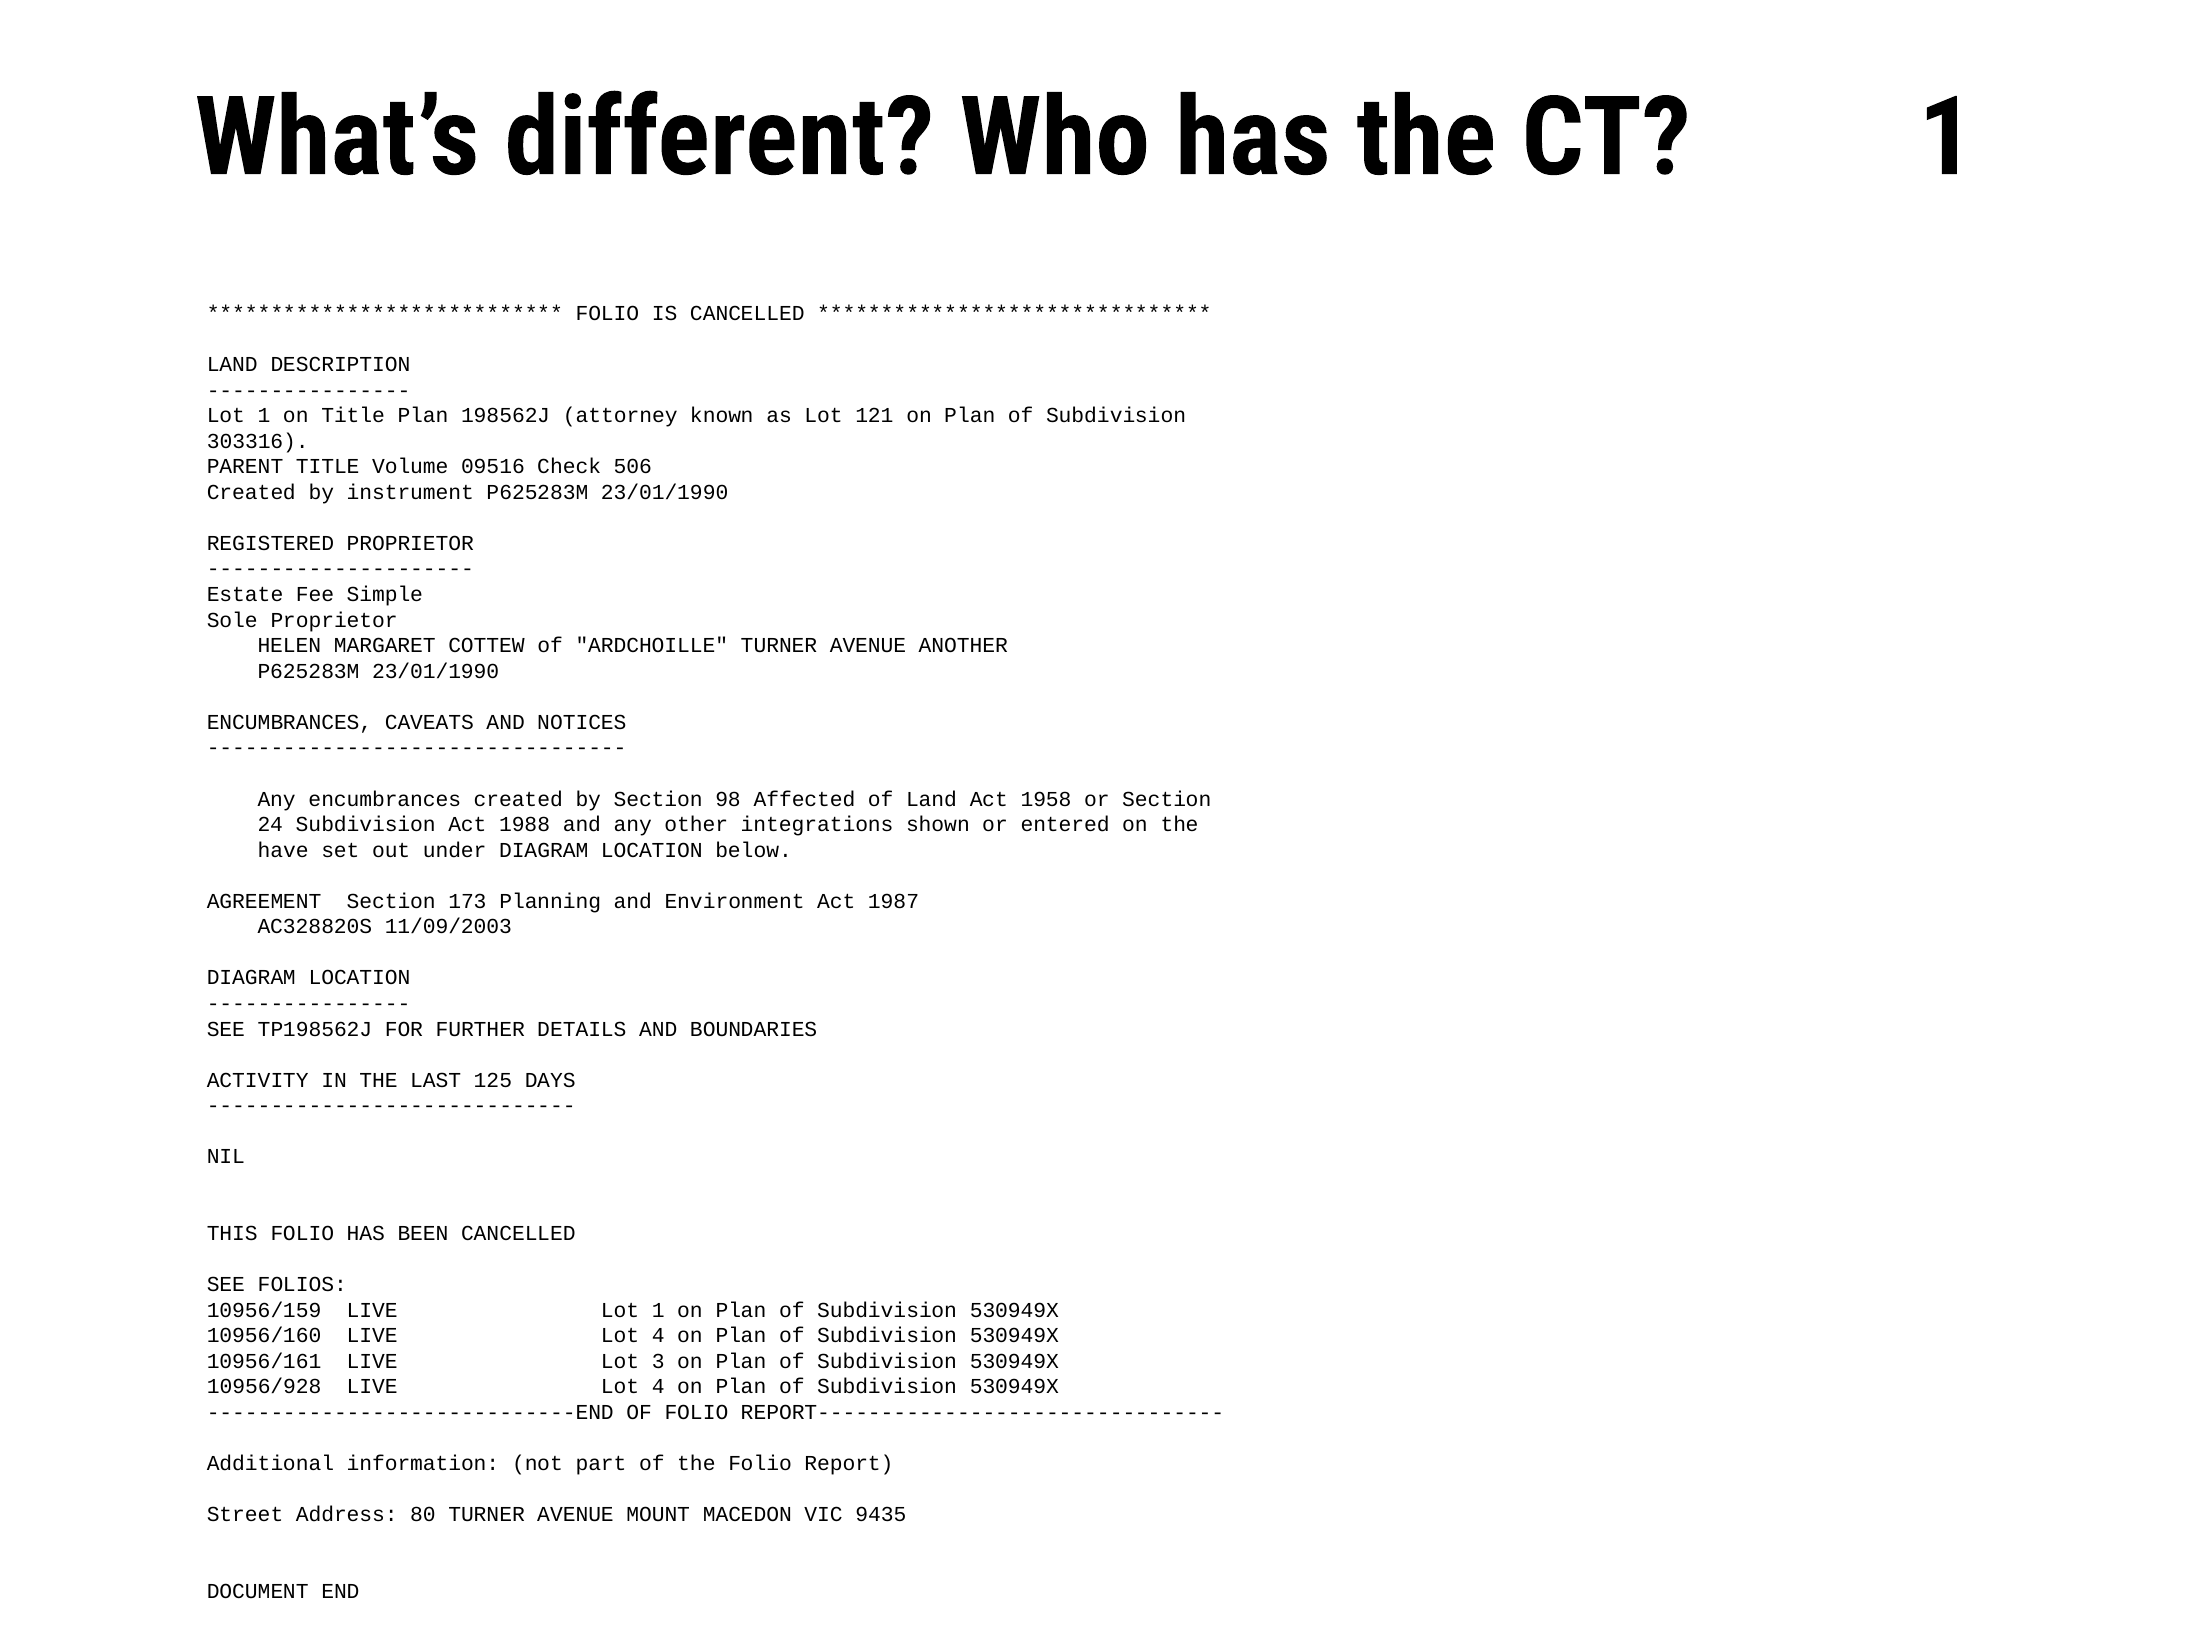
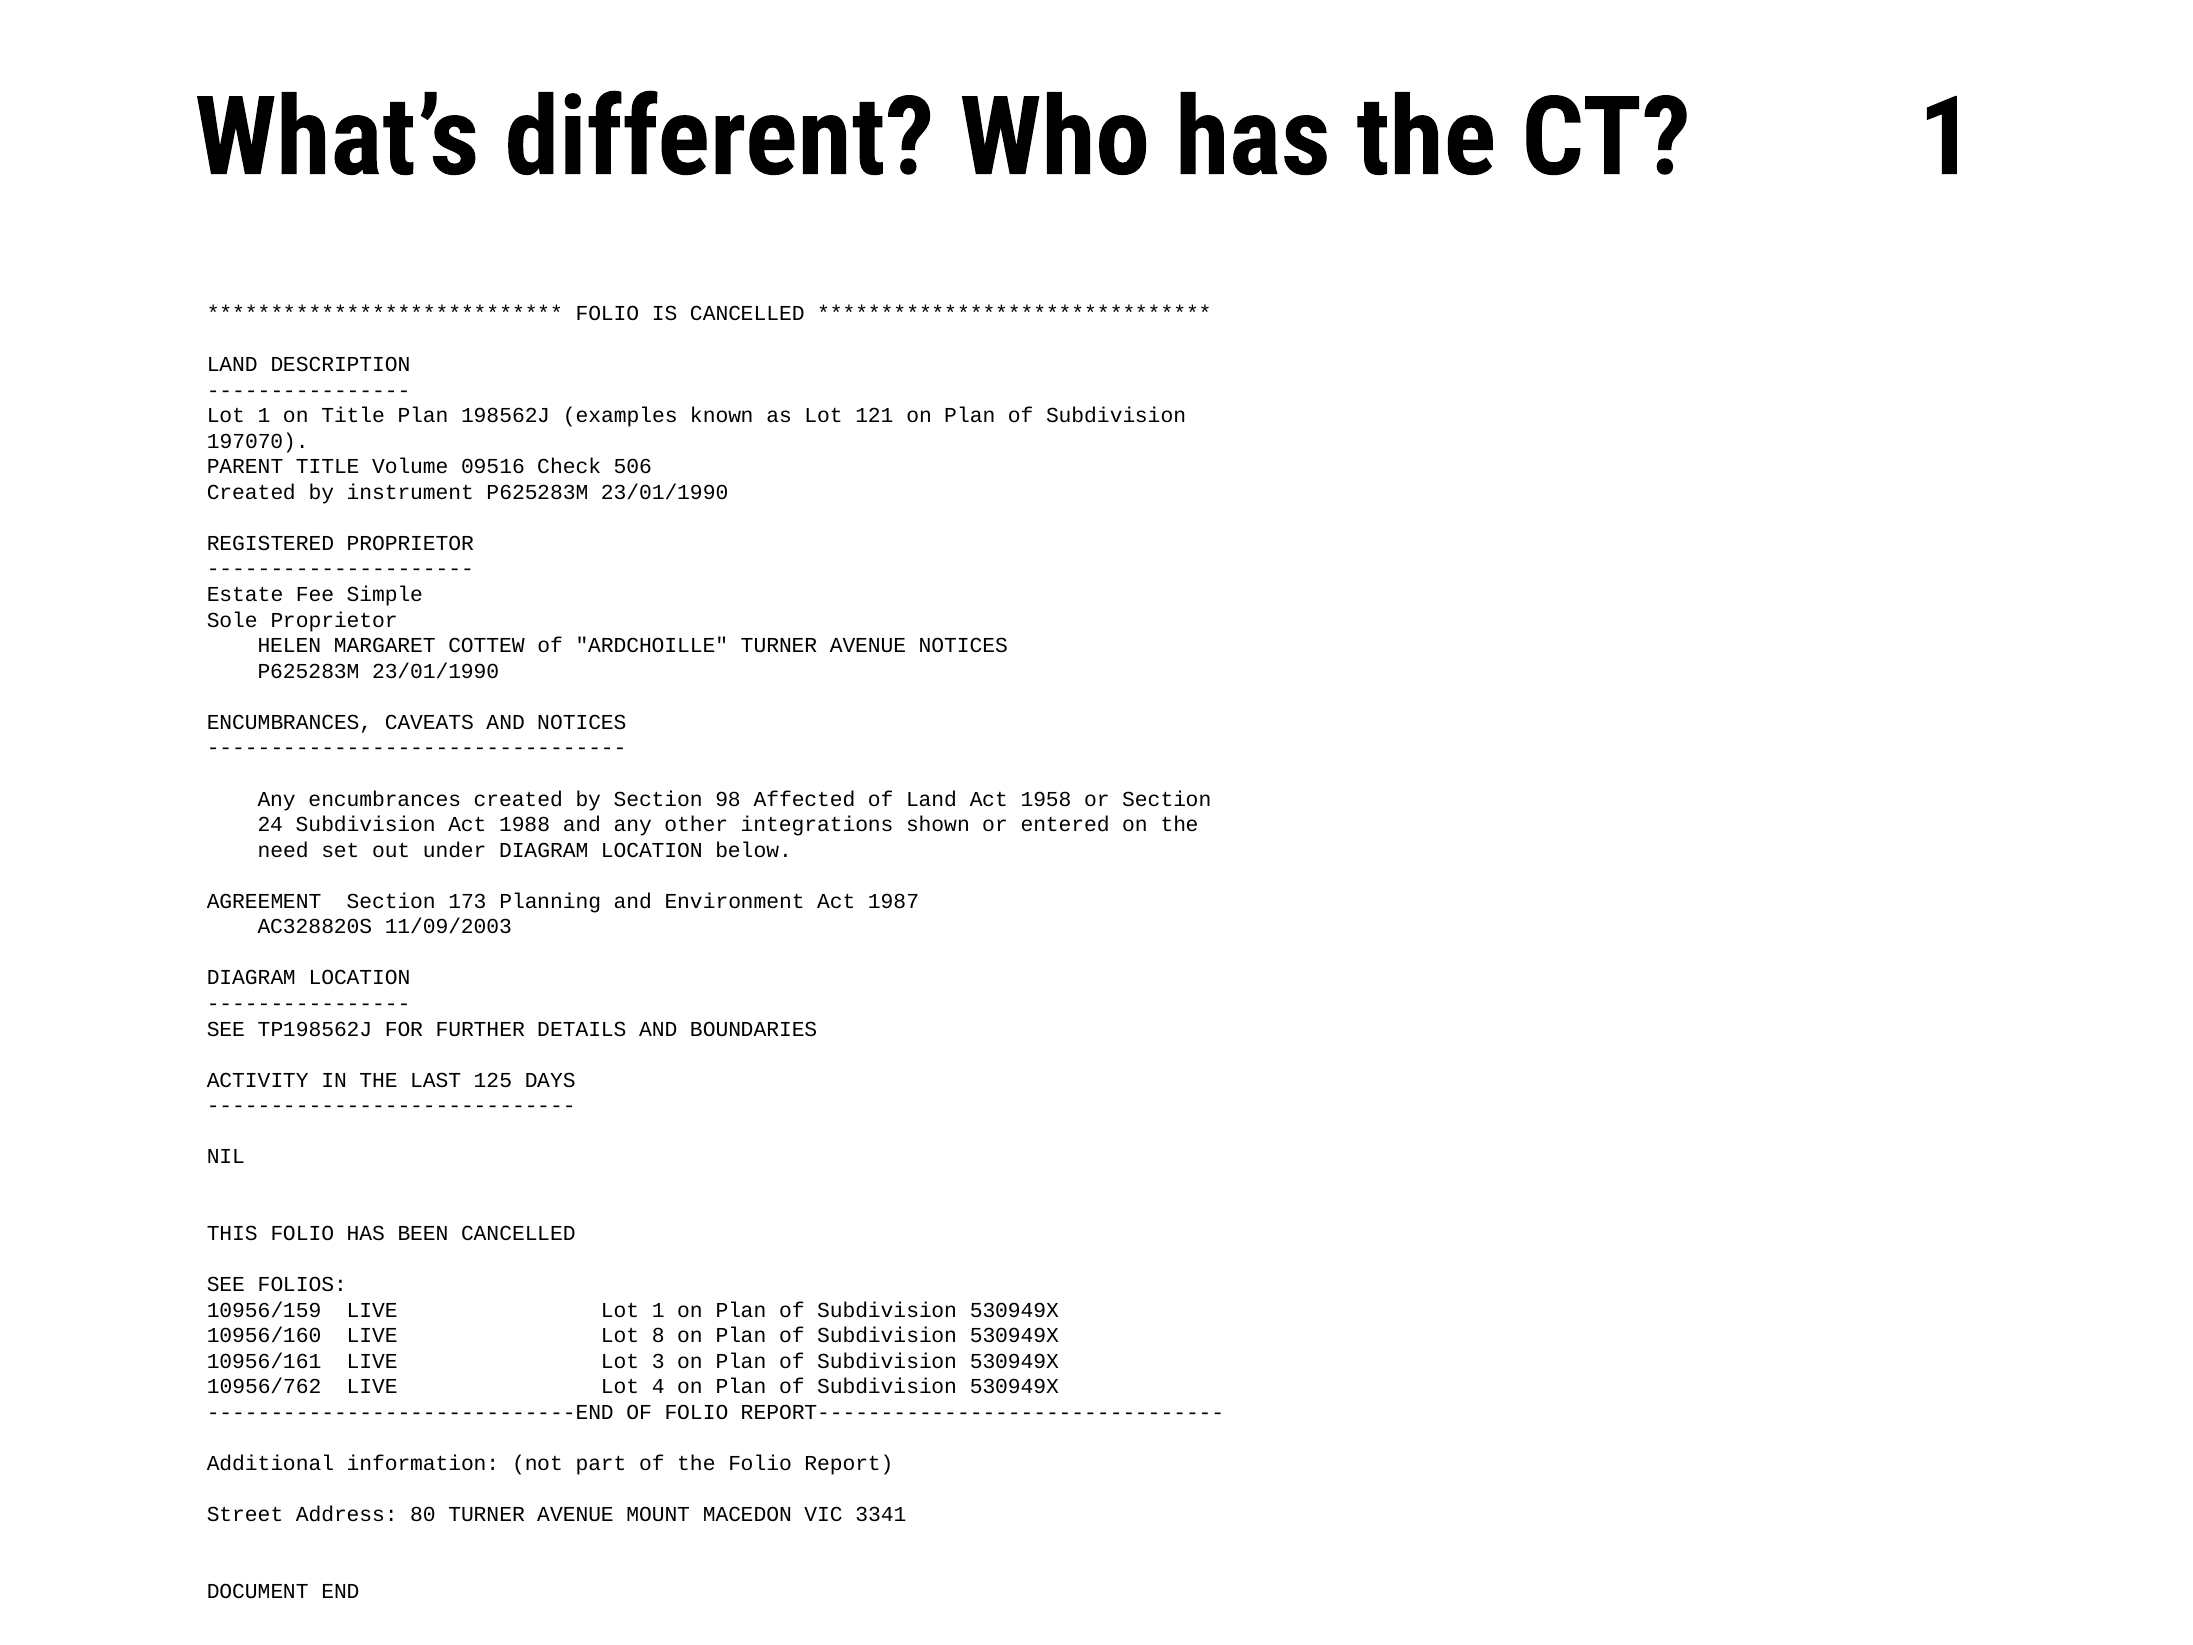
attorney: attorney -> examples
303316: 303316 -> 197070
AVENUE ANOTHER: ANOTHER -> NOTICES
have: have -> need
10956/160 LIVE Lot 4: 4 -> 8
10956/928: 10956/928 -> 10956/762
9435: 9435 -> 3341
